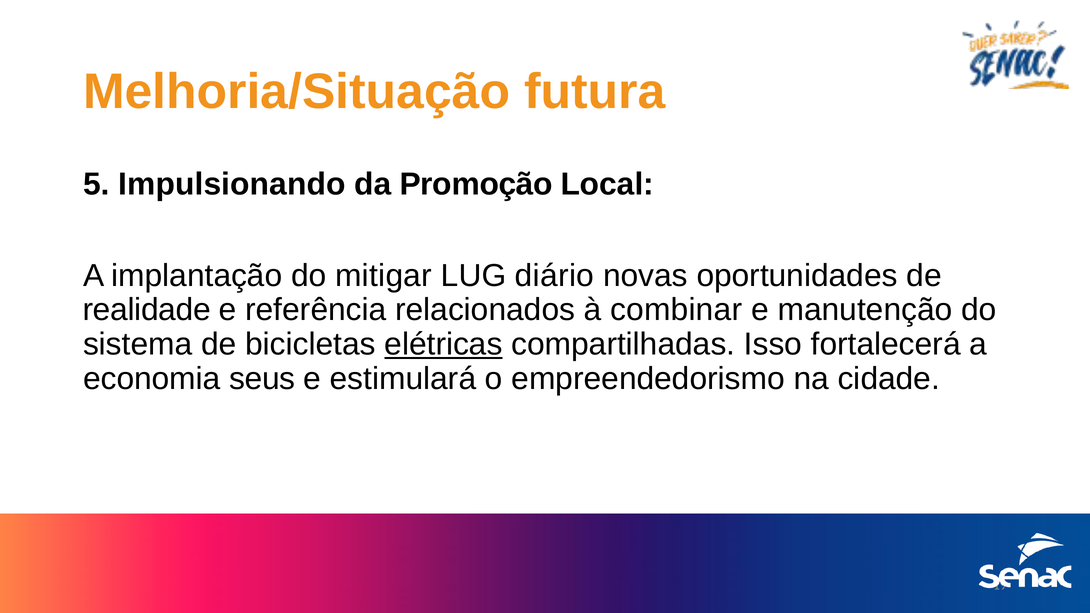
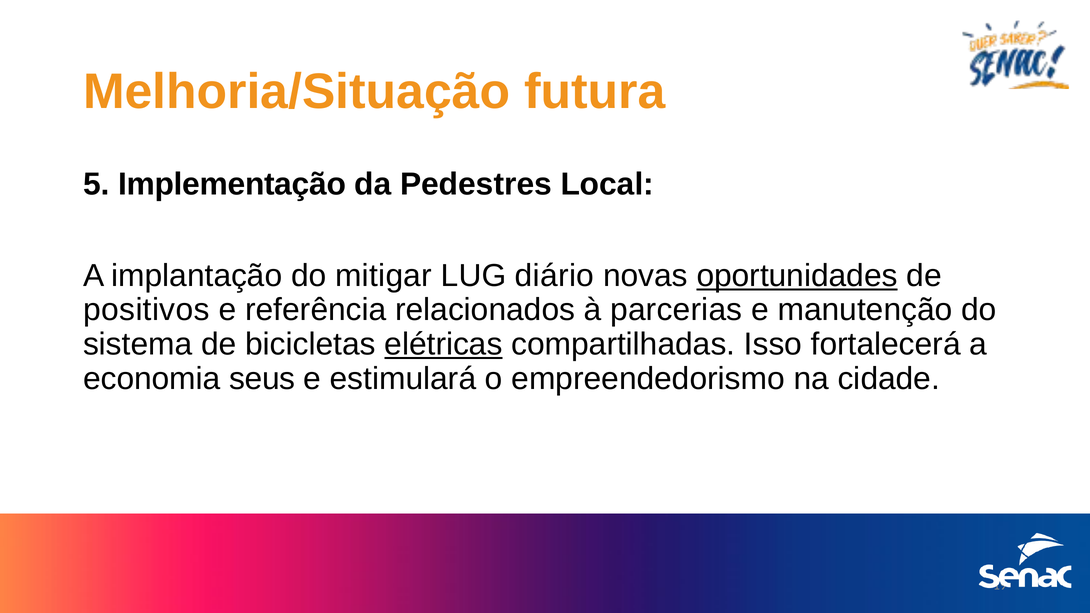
Impulsionando: Impulsionando -> Implementação
Promoção: Promoção -> Pedestres
oportunidades underline: none -> present
realidade: realidade -> positivos
combinar: combinar -> parcerias
